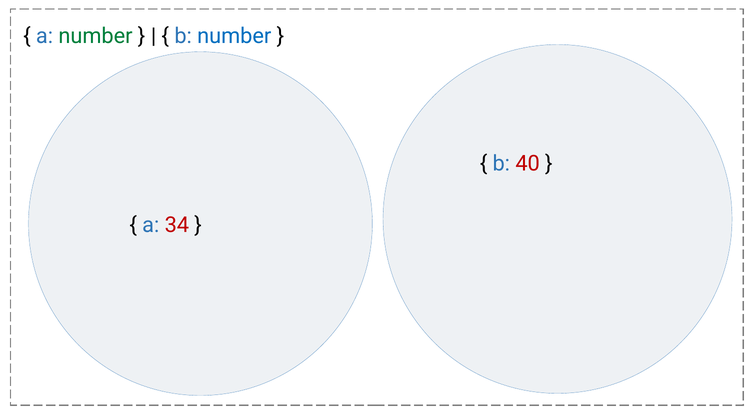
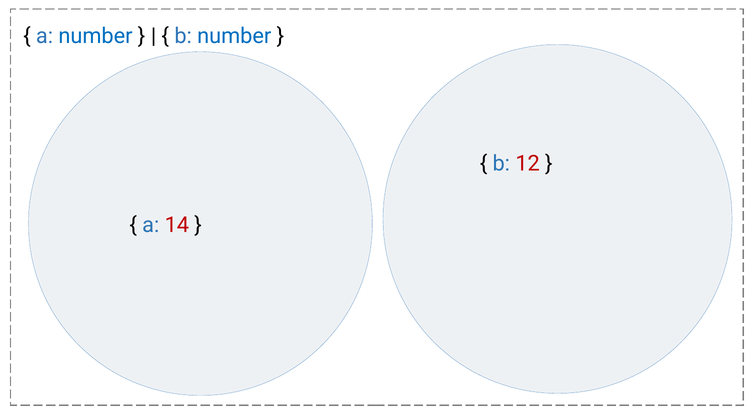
number at (95, 36) colour: green -> blue
40: 40 -> 12
34: 34 -> 14
